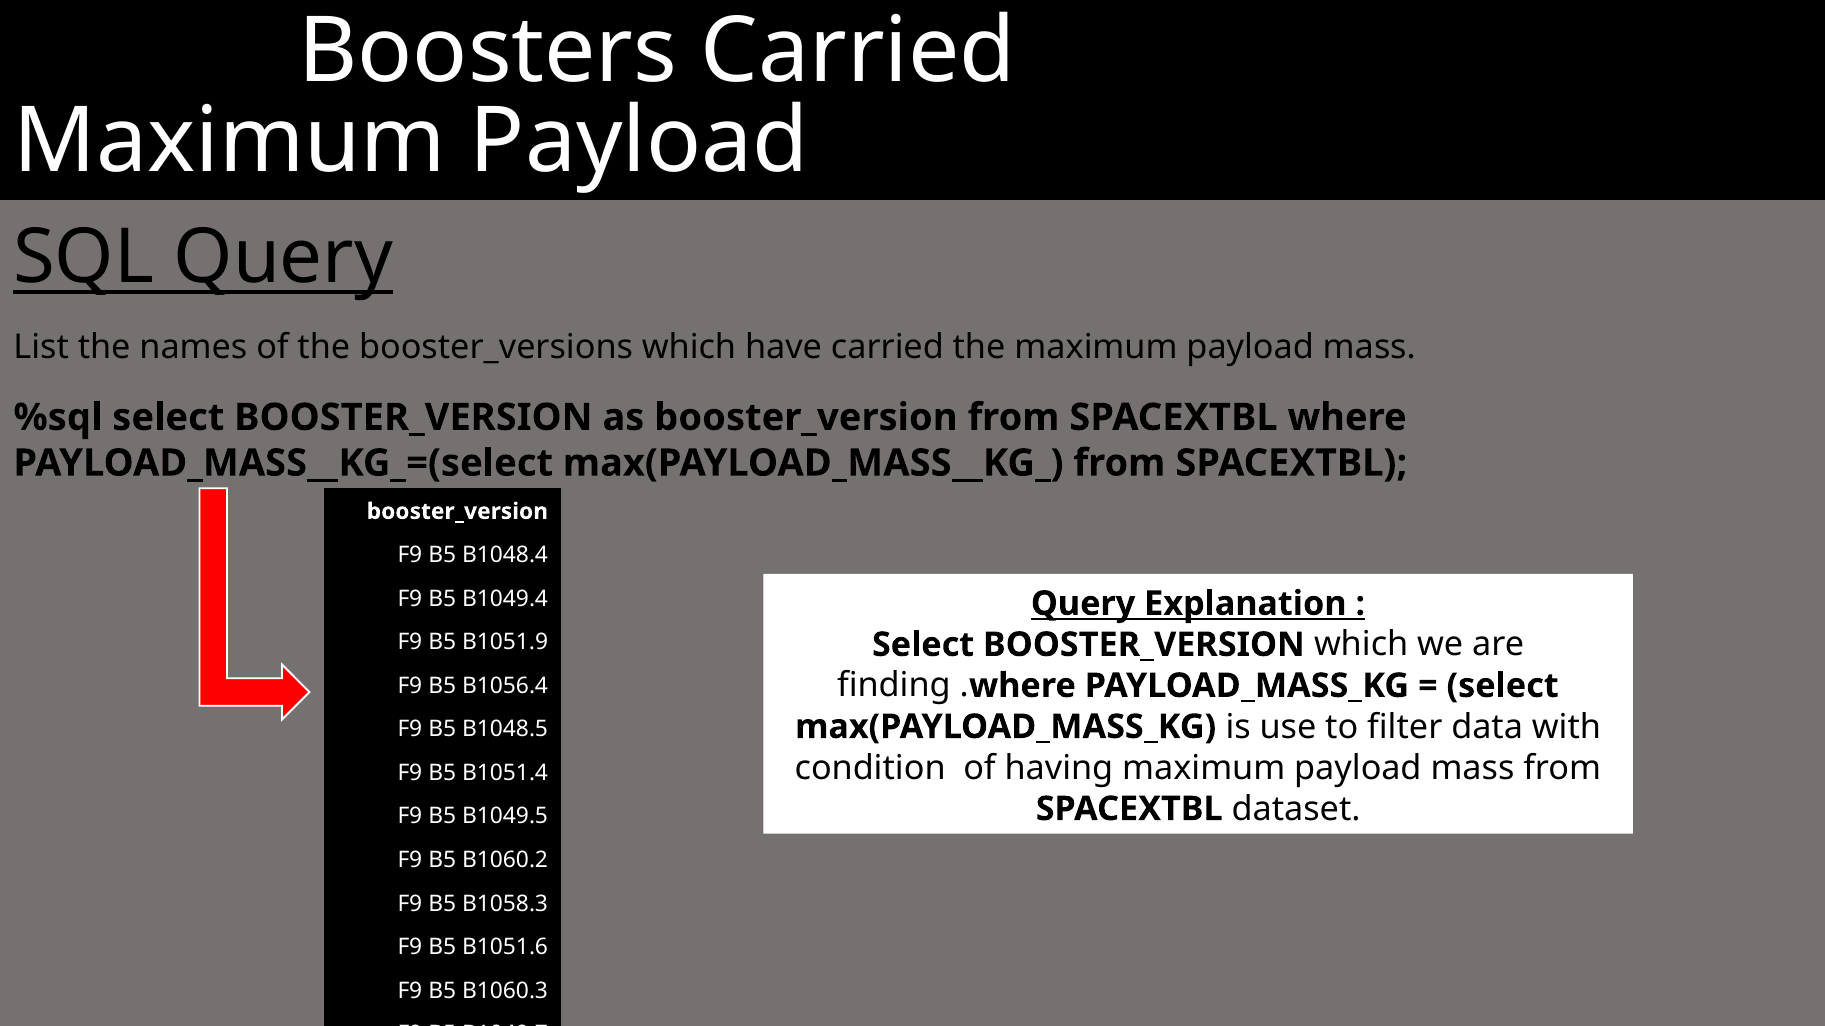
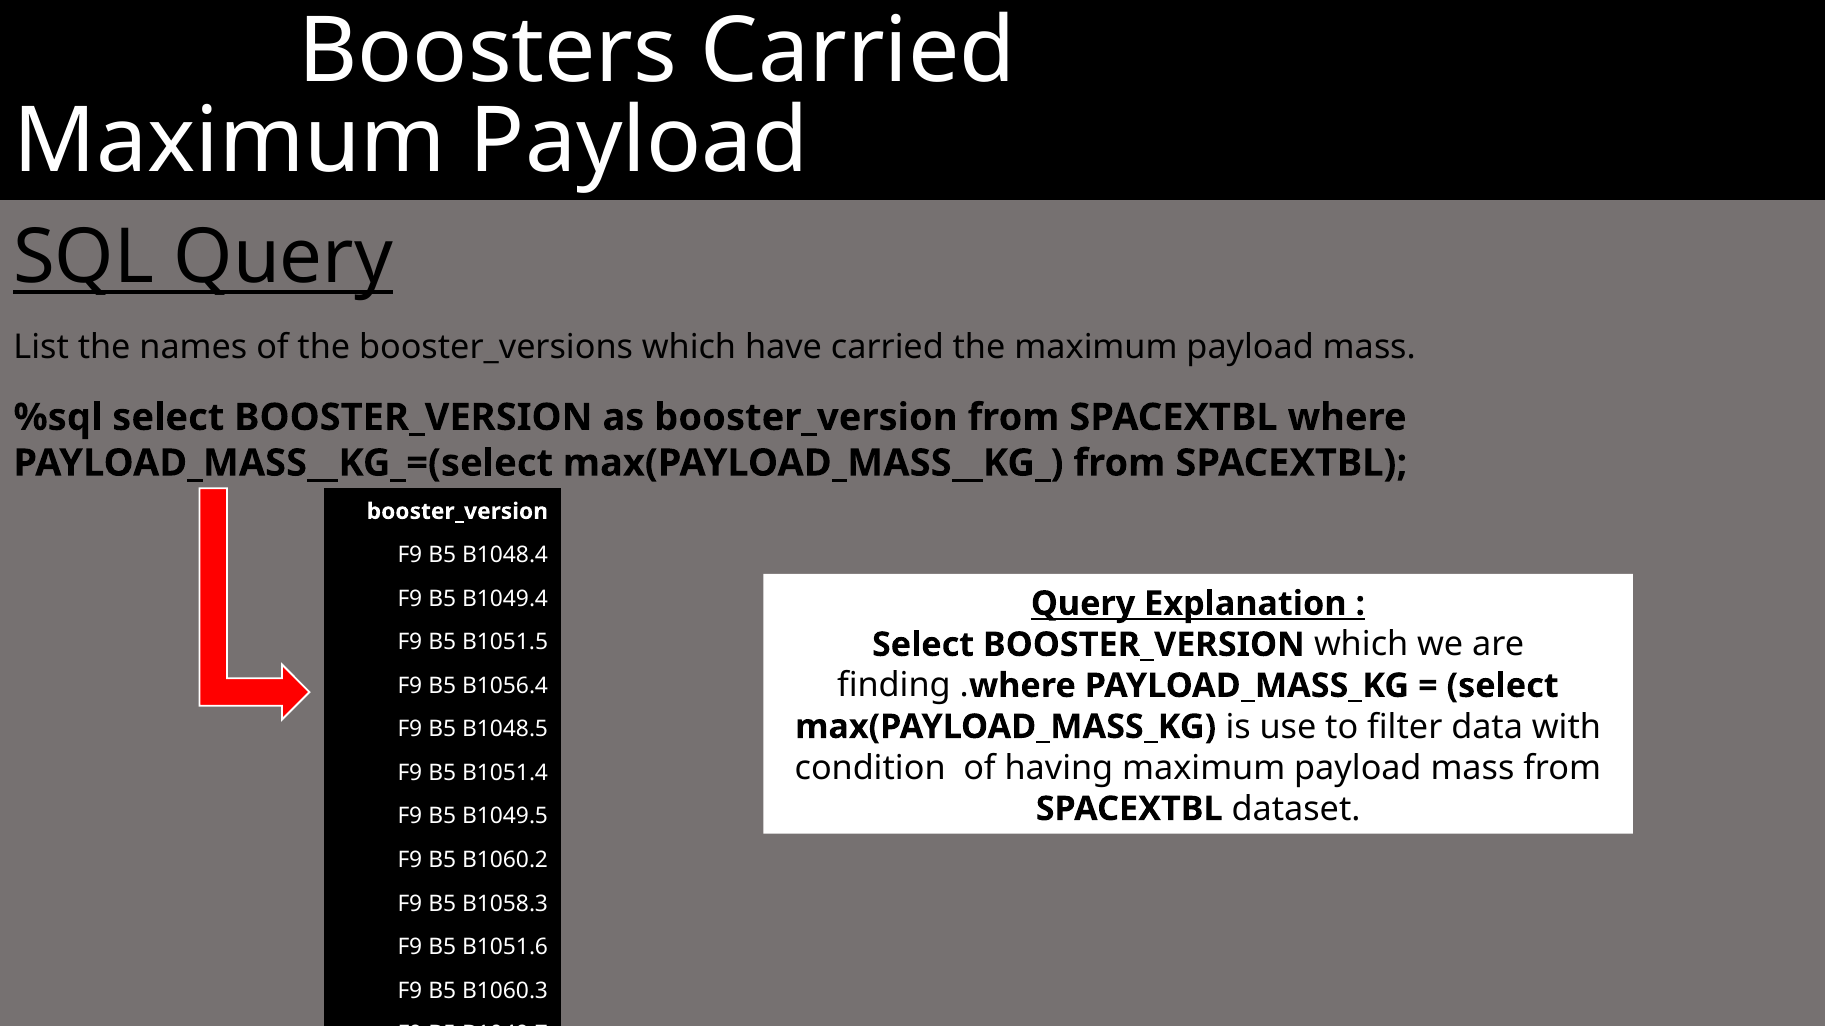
B1051.9: B1051.9 -> B1051.5
